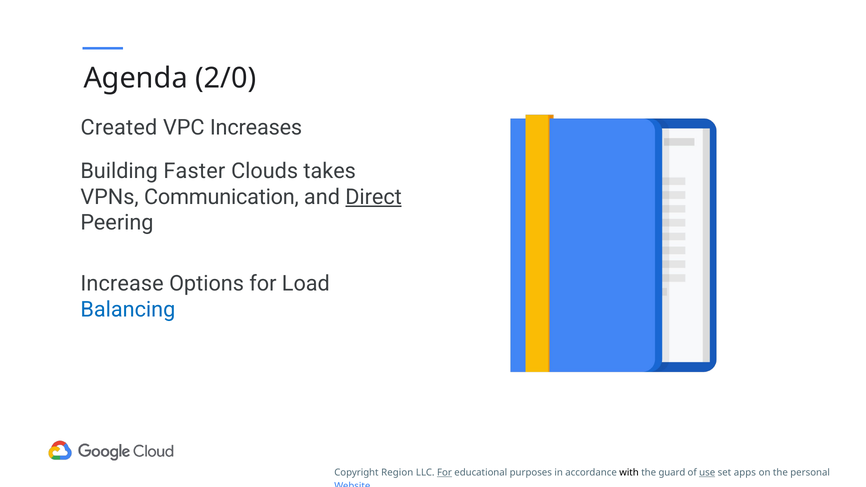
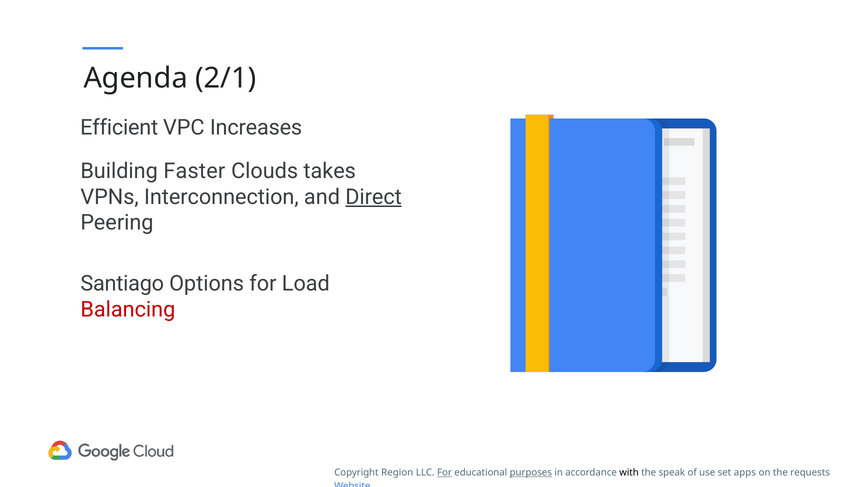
2/0: 2/0 -> 2/1
Created: Created -> Efficient
Communication: Communication -> Interconnection
Increase: Increase -> Santiago
Balancing colour: blue -> red
purposes underline: none -> present
guard: guard -> speak
use underline: present -> none
personal: personal -> requests
